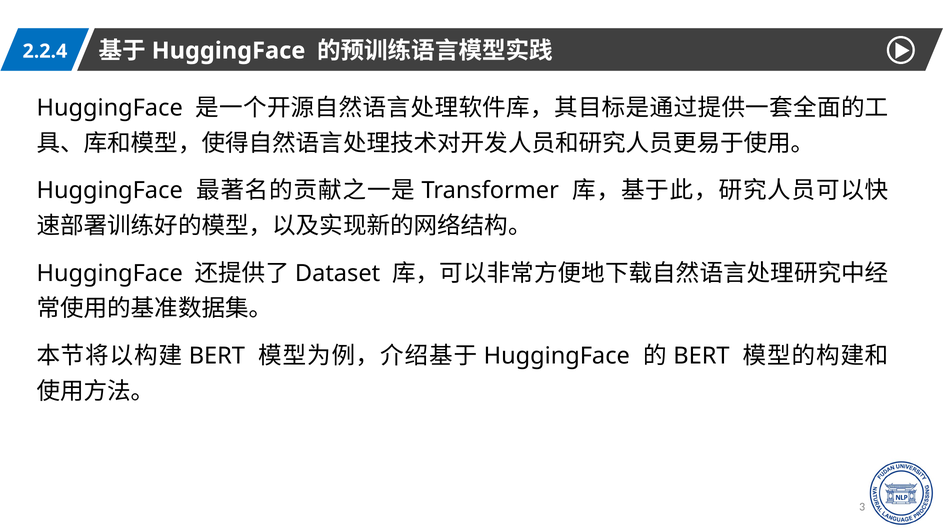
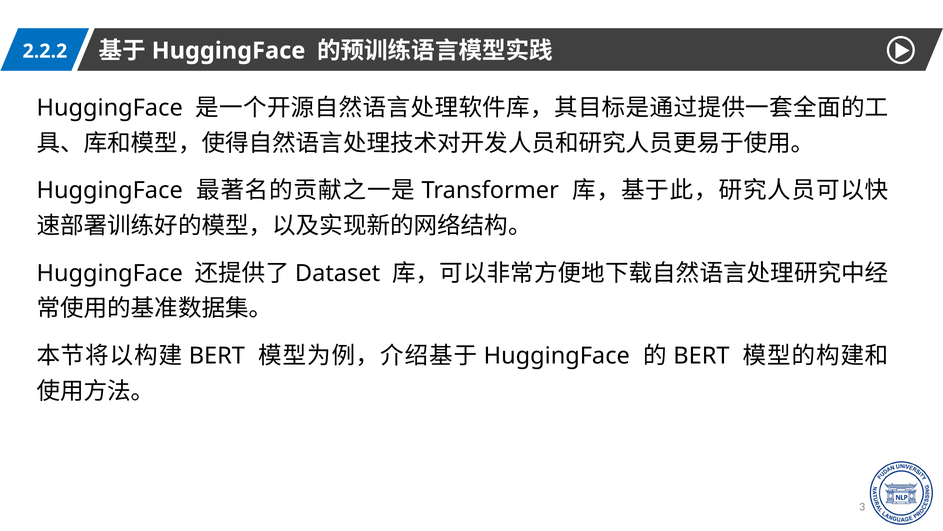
2.2.4: 2.2.4 -> 2.2.2
